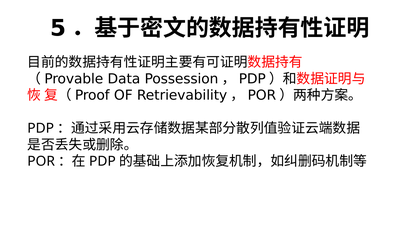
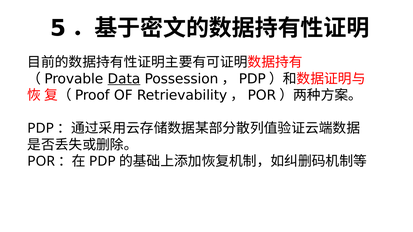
Data underline: none -> present
